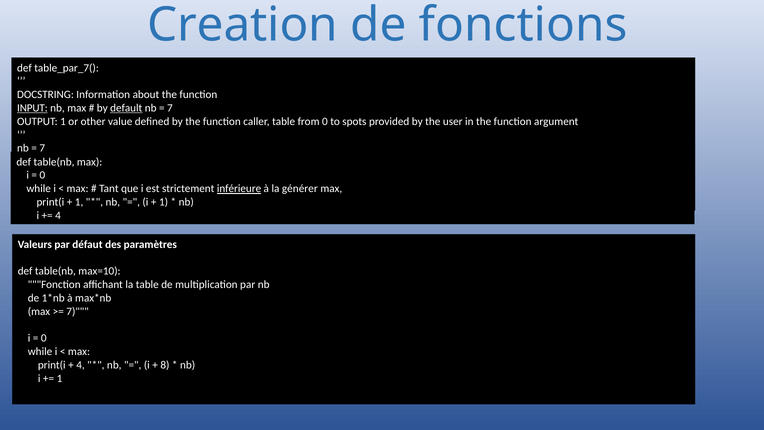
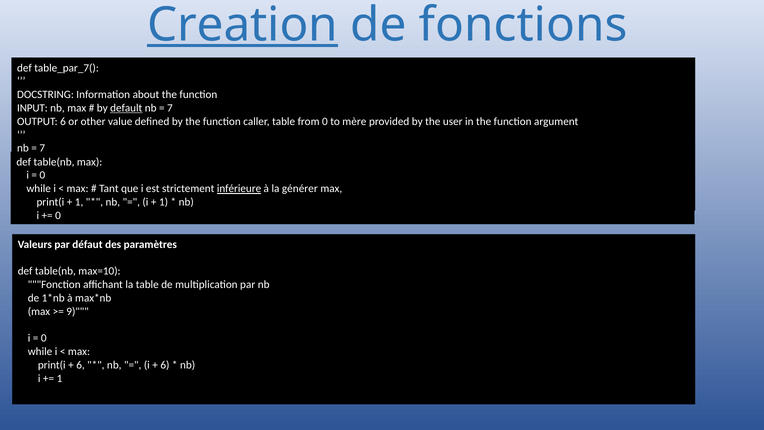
Creation underline: none -> present
INPUT underline: present -> none
OUTPUT 1: 1 -> 6
spots: spots -> mère
4 at (58, 215): 4 -> 0
7 at (78, 311): 7 -> 9
4 at (80, 365): 4 -> 6
8 at (165, 365): 8 -> 6
